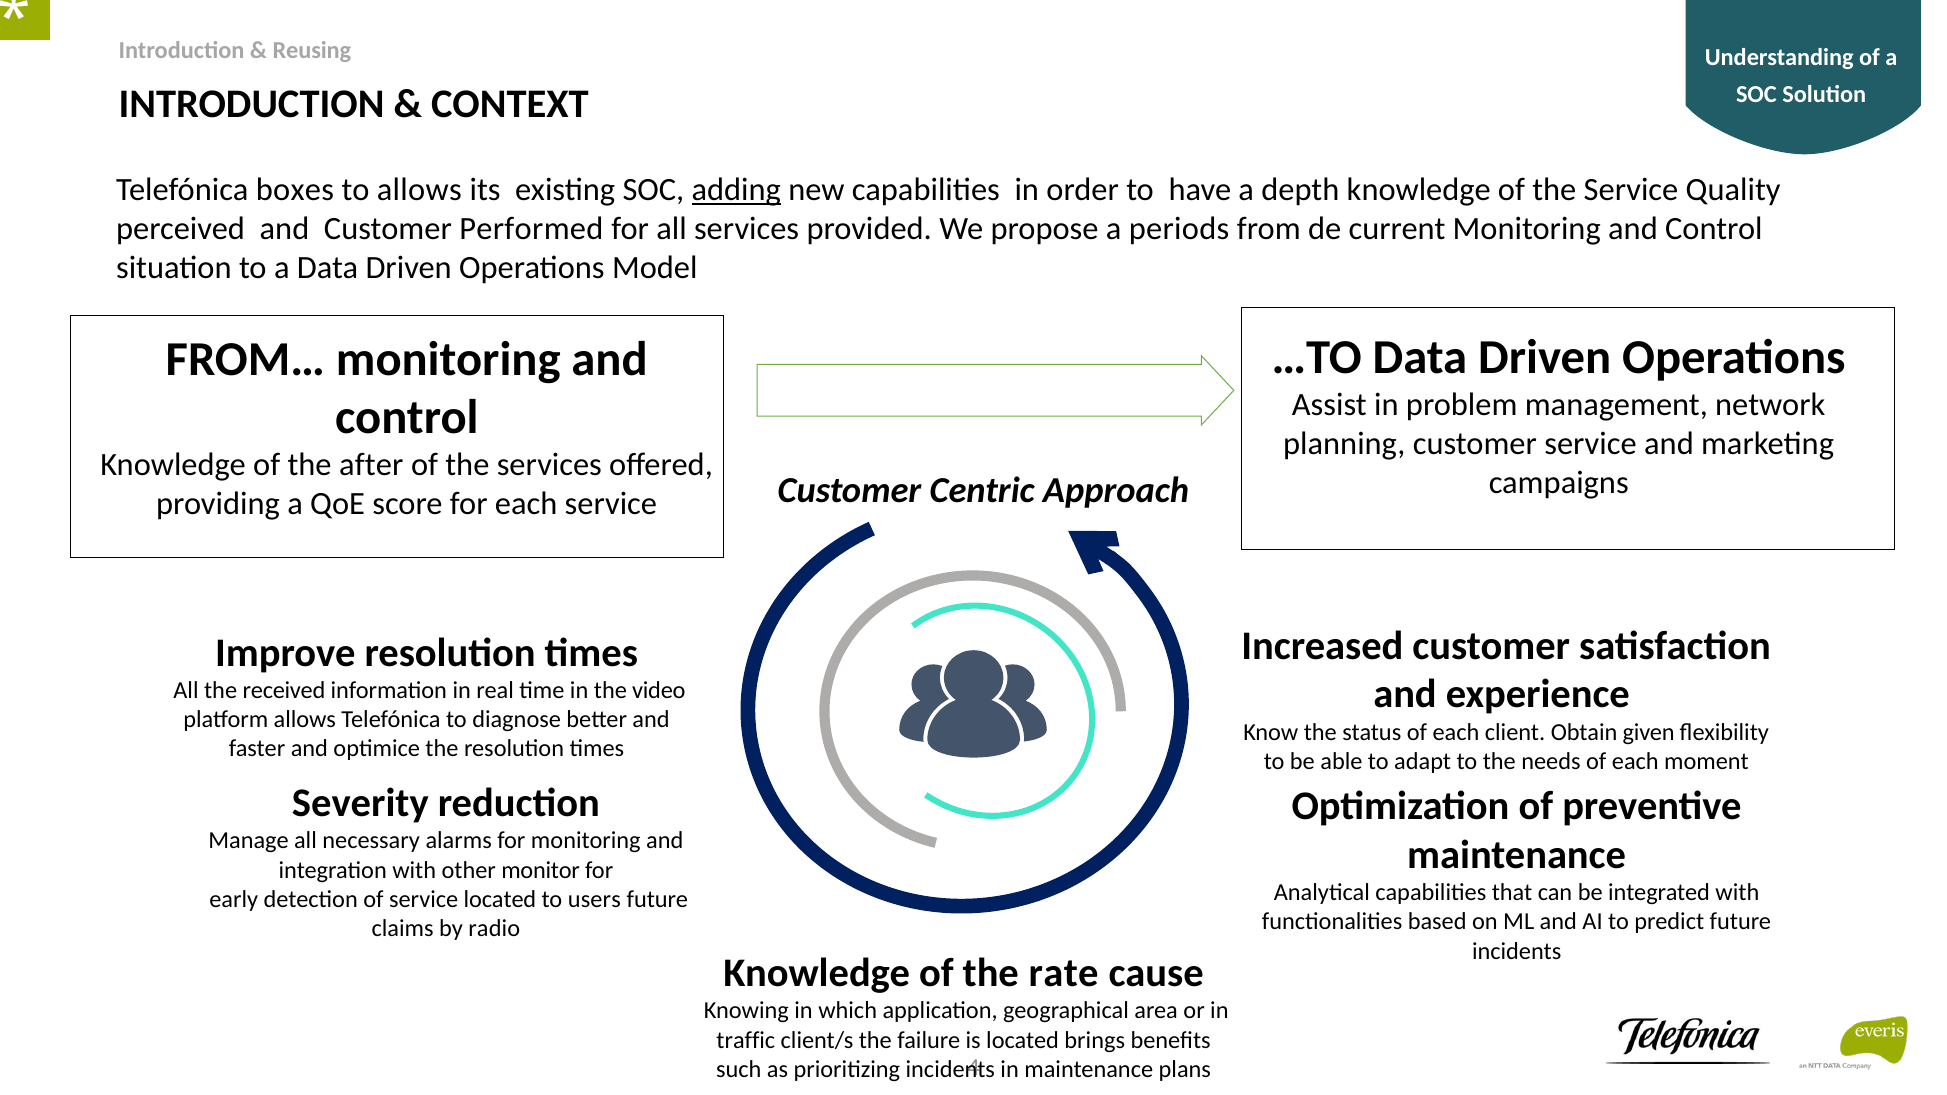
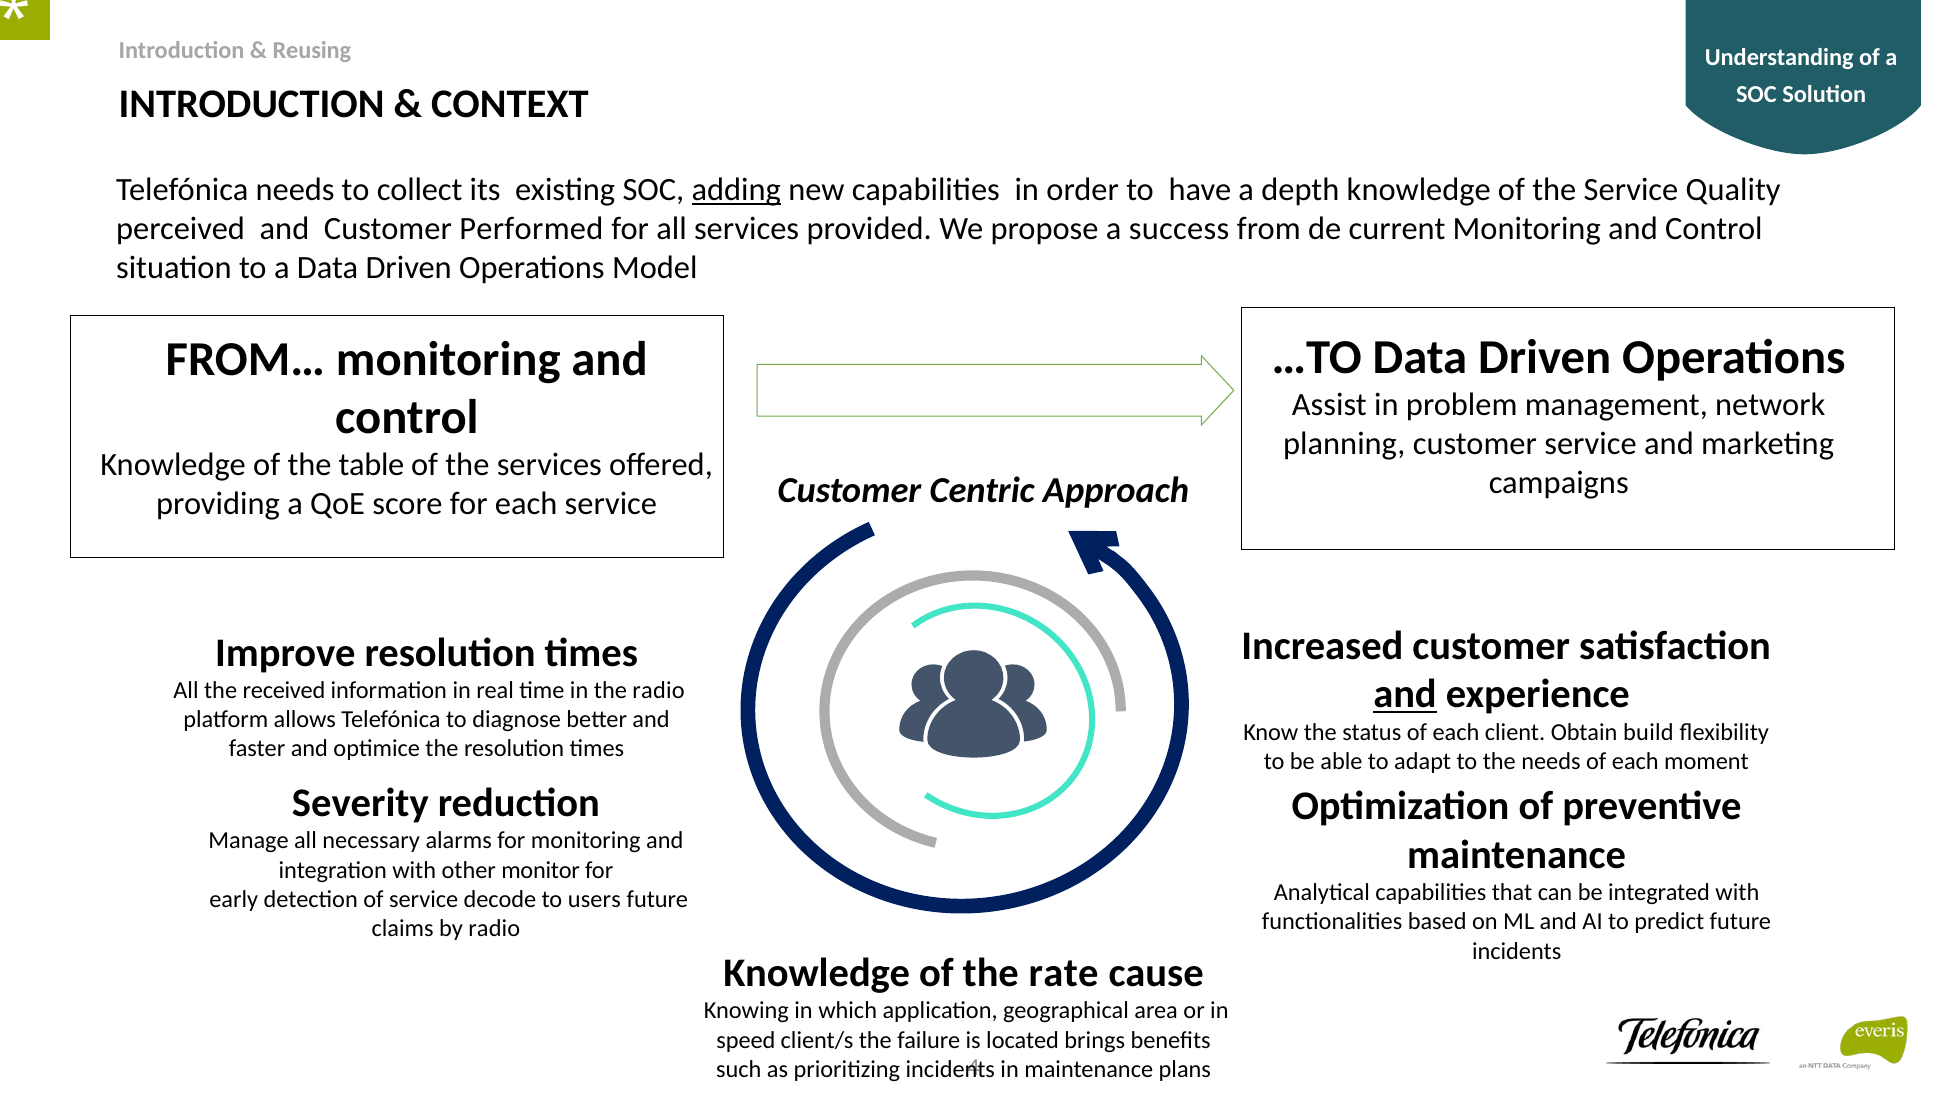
Telefónica boxes: boxes -> needs
to allows: allows -> collect
periods: periods -> success
after: after -> table
and at (1405, 695) underline: none -> present
the video: video -> radio
given: given -> build
service located: located -> decode
traffic: traffic -> speed
